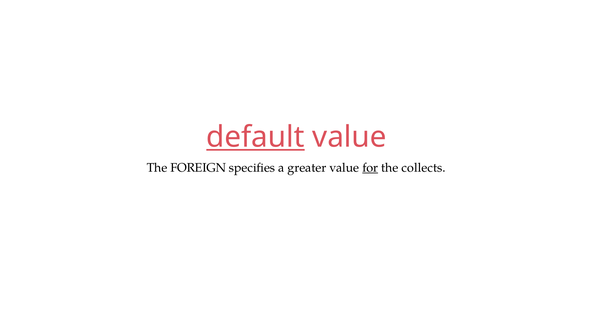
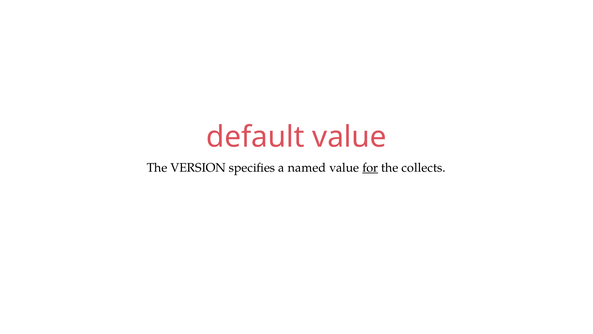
default underline: present -> none
FOREIGN: FOREIGN -> VERSION
greater: greater -> named
